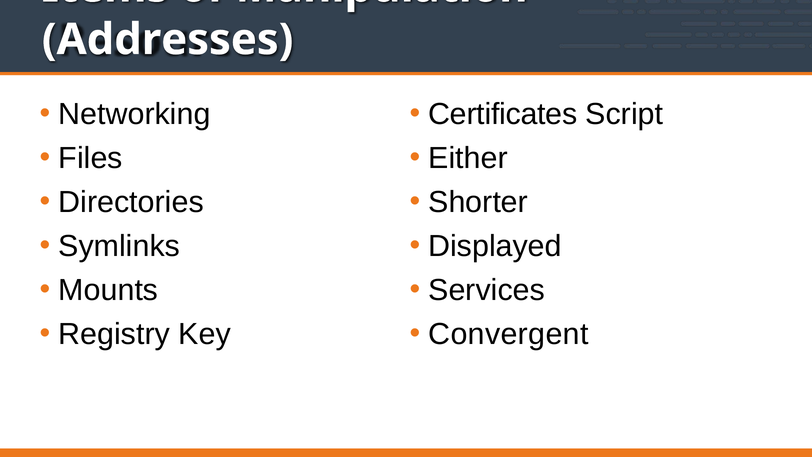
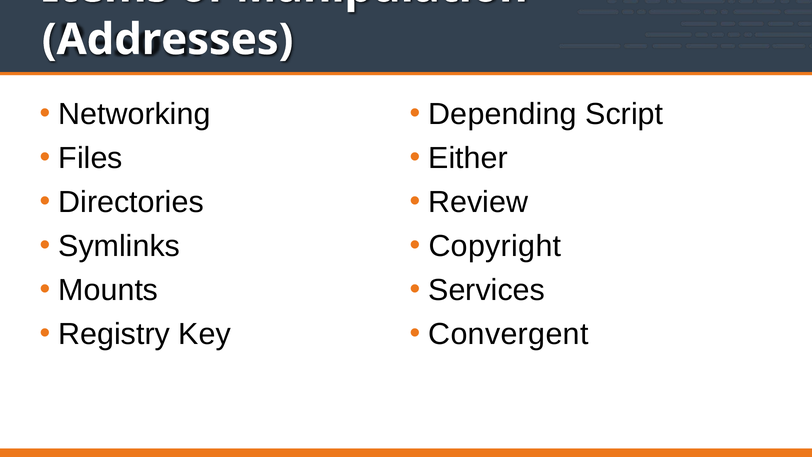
Certificates: Certificates -> Depending
Shorter: Shorter -> Review
Displayed: Displayed -> Copyright
